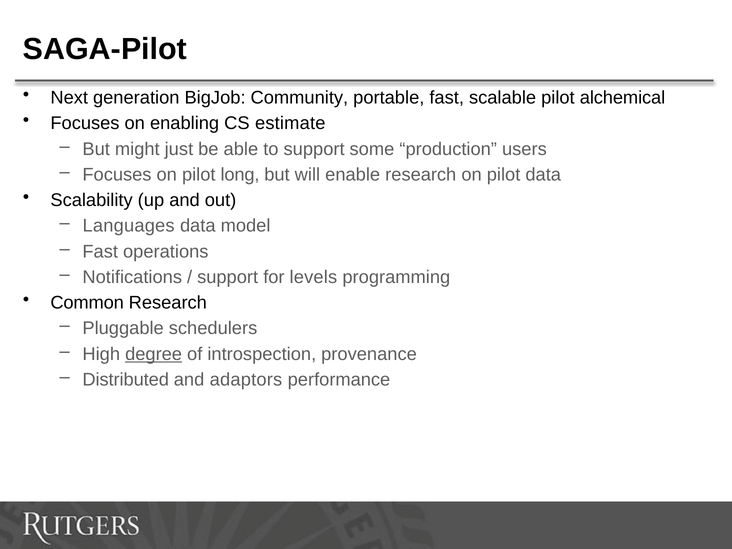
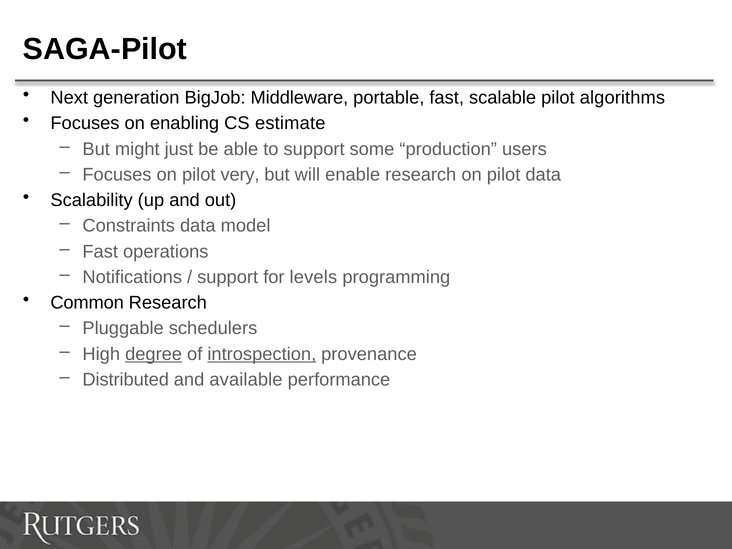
Community: Community -> Middleware
alchemical: alchemical -> algorithms
long: long -> very
Languages: Languages -> Constraints
introspection underline: none -> present
adaptors: adaptors -> available
